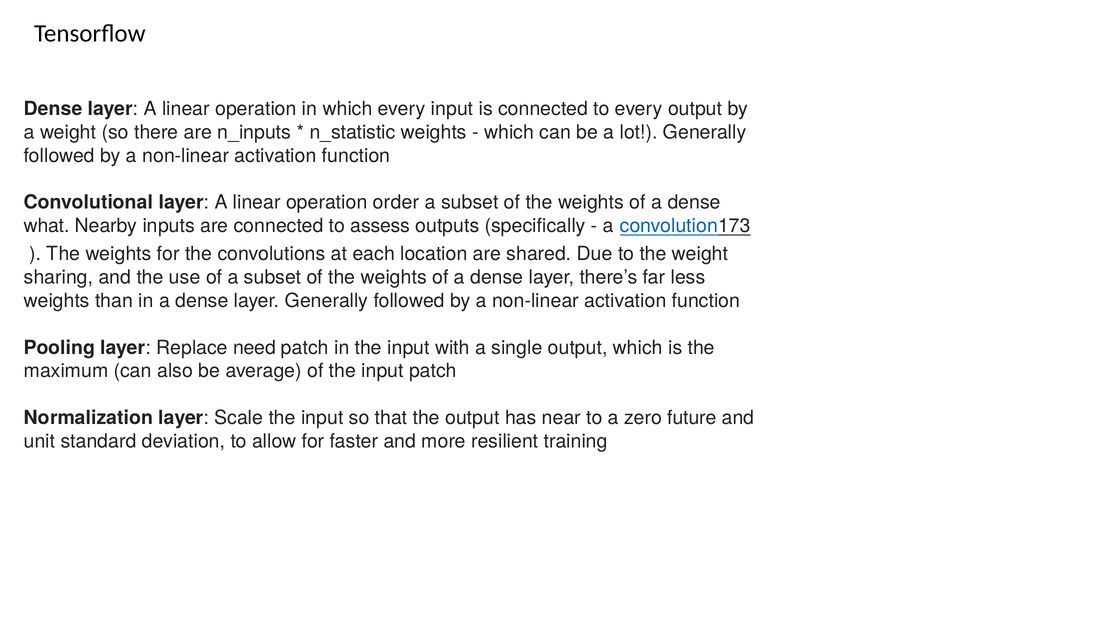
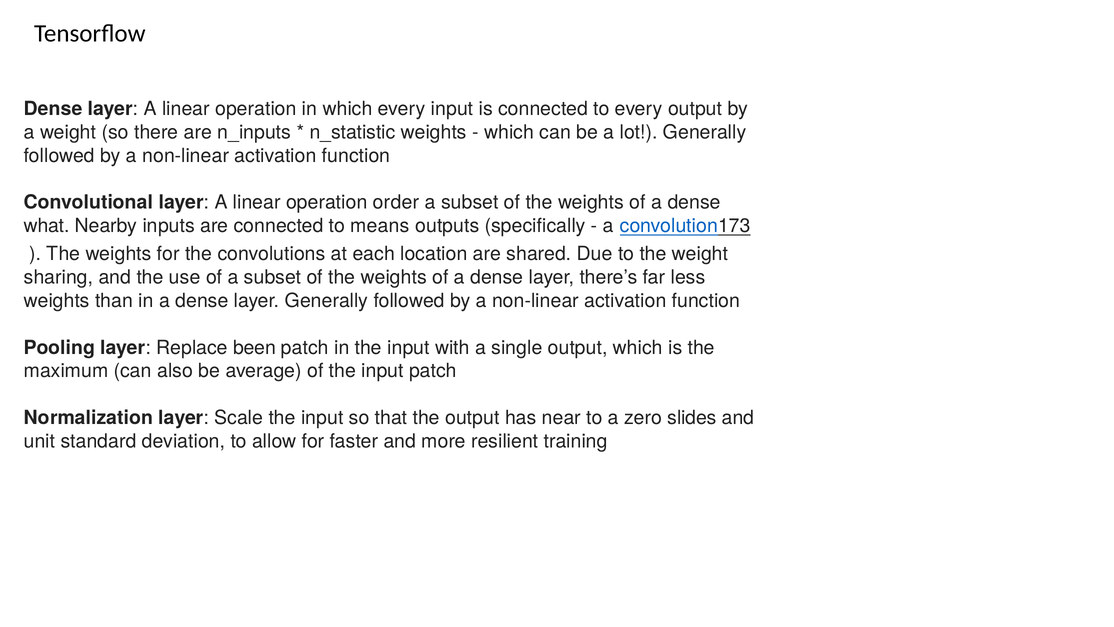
assess: assess -> means
need: need -> been
future: future -> slides
